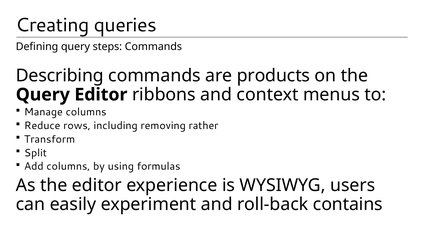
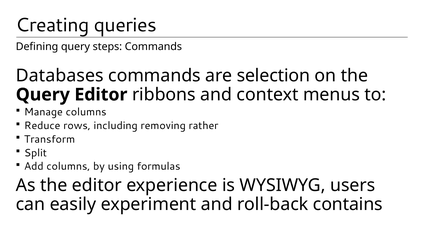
Describing: Describing -> Databases
products: products -> selection
